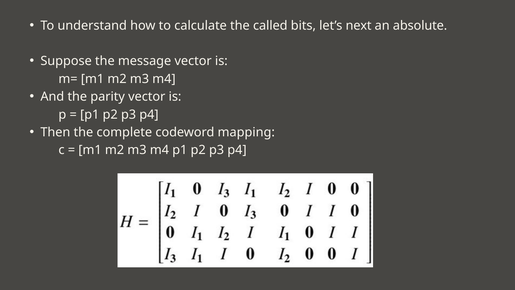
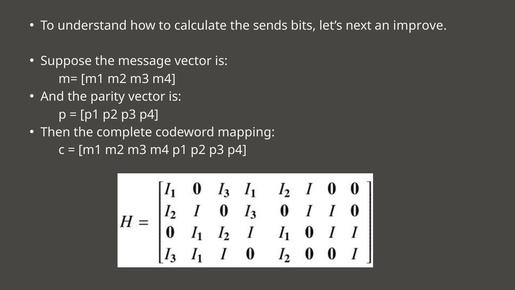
called: called -> sends
absolute: absolute -> improve
